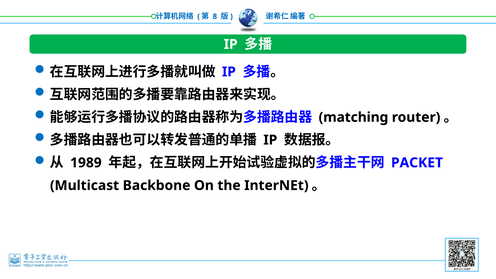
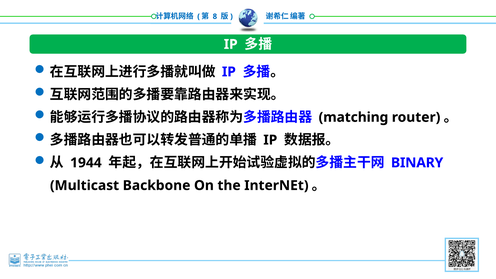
1989: 1989 -> 1944
PACKET: PACKET -> BINARY
